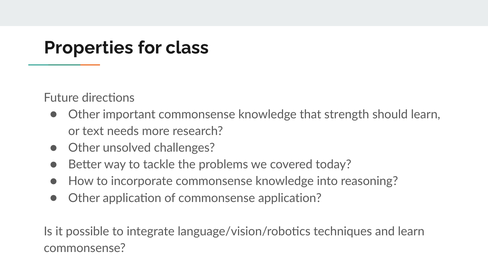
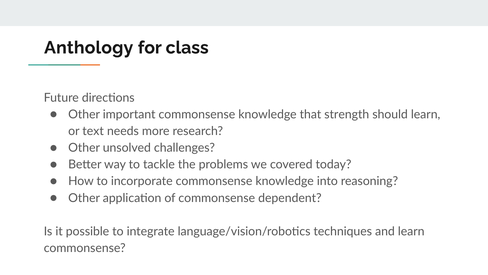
Properties: Properties -> Anthology
commonsense application: application -> dependent
